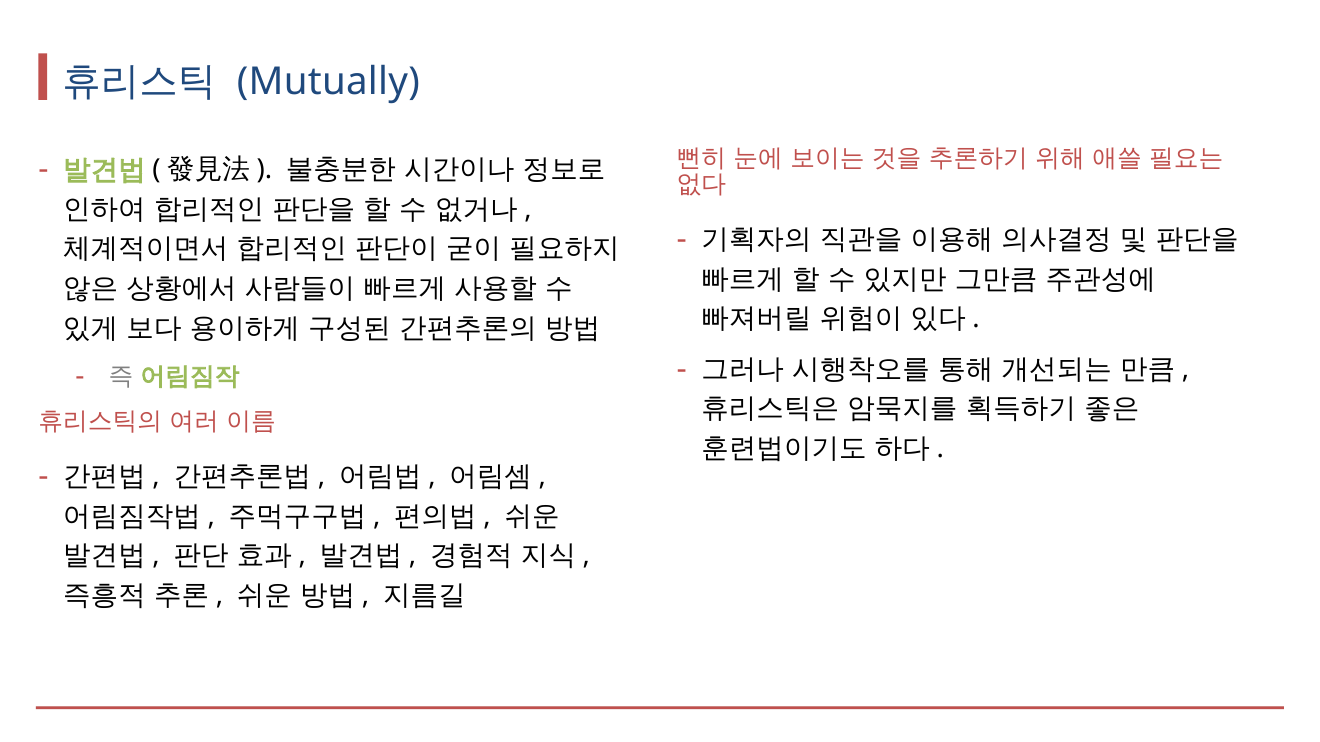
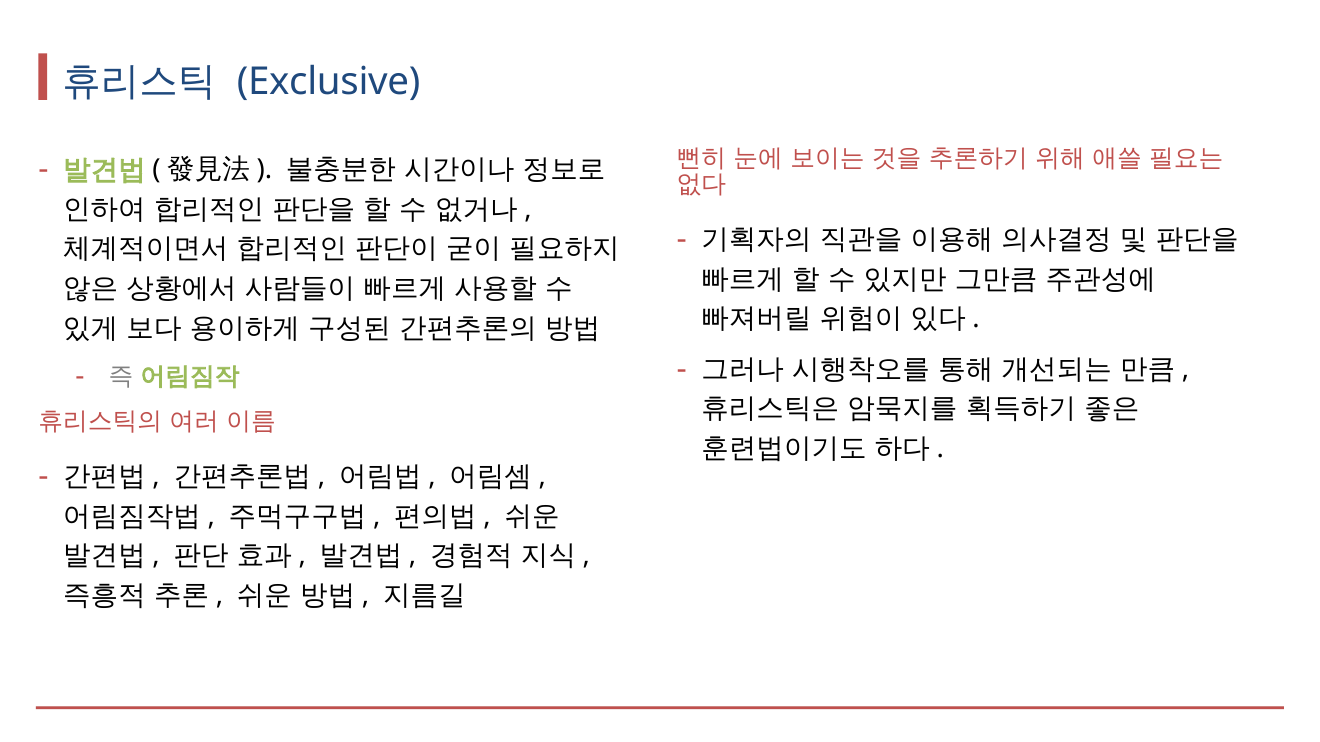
Mutually: Mutually -> Exclusive
